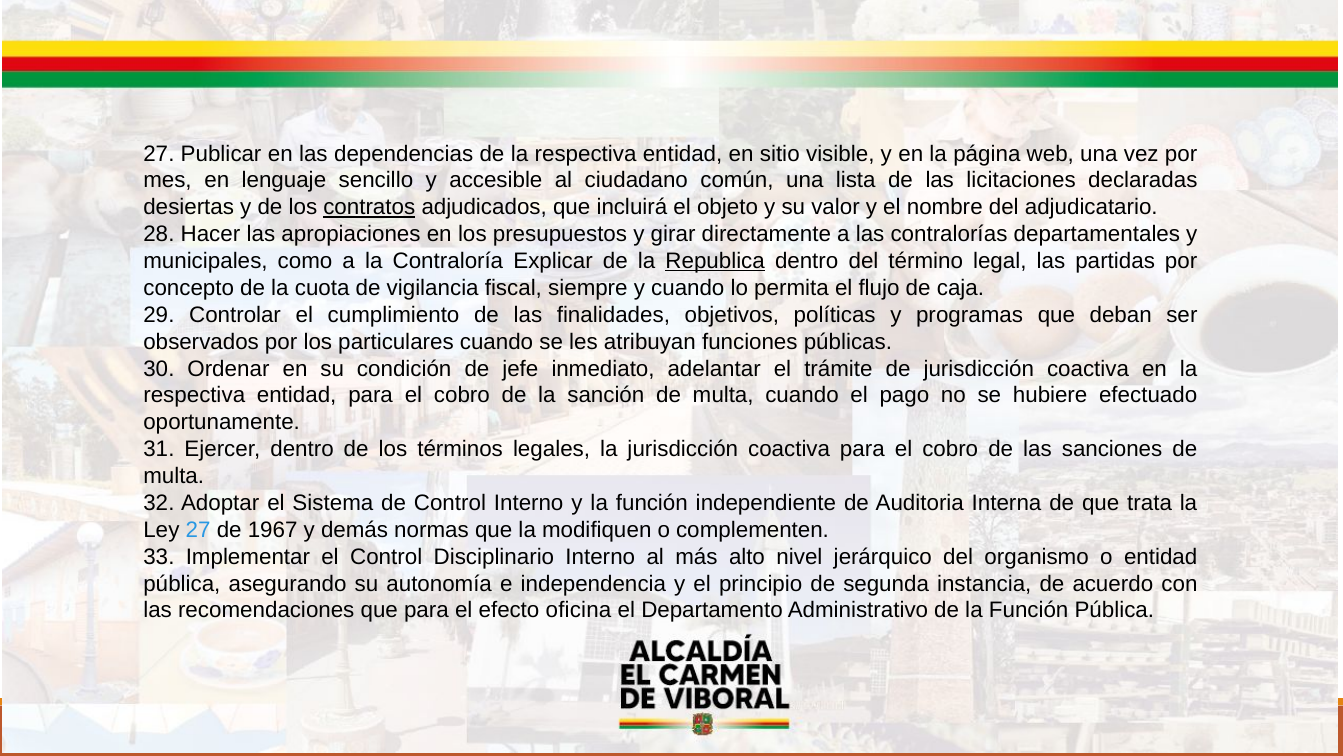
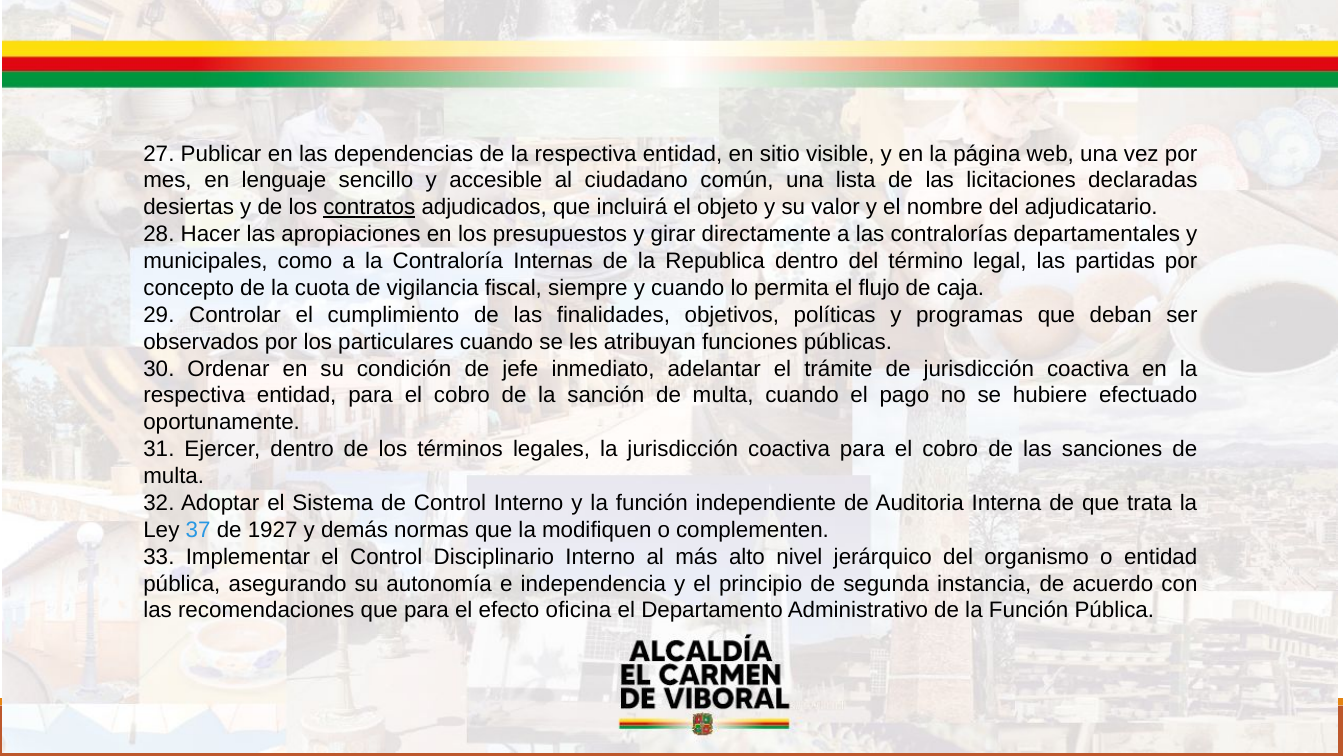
Explicar: Explicar -> Internas
Republica underline: present -> none
Ley 27: 27 -> 37
1967: 1967 -> 1927
